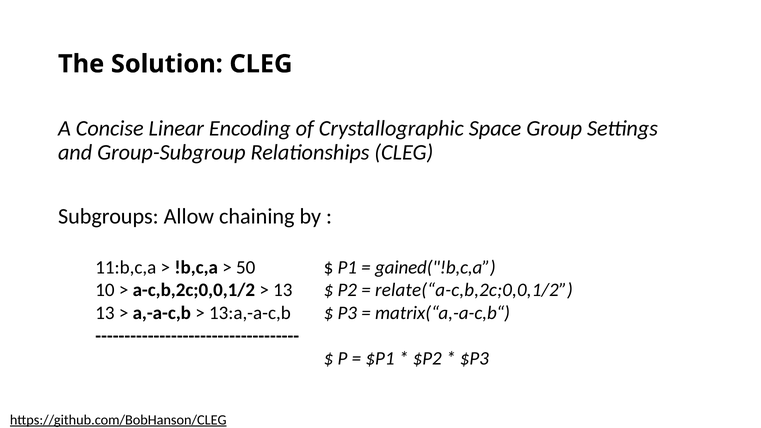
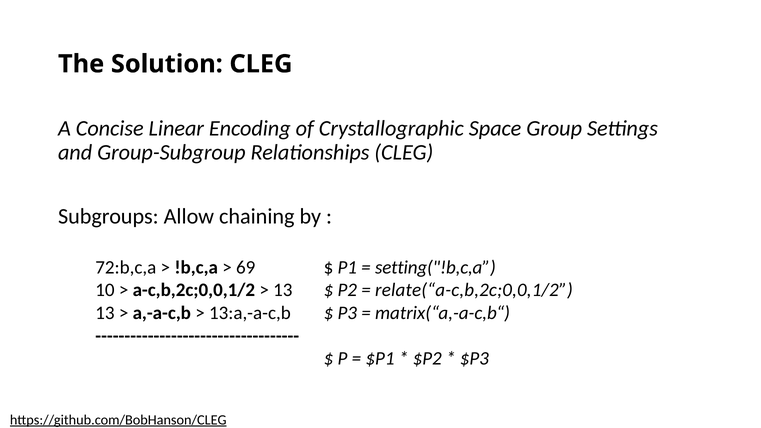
11:b,c,a: 11:b,c,a -> 72:b,c,a
50: 50 -> 69
gained("!b,c,a: gained("!b,c,a -> setting("!b,c,a
